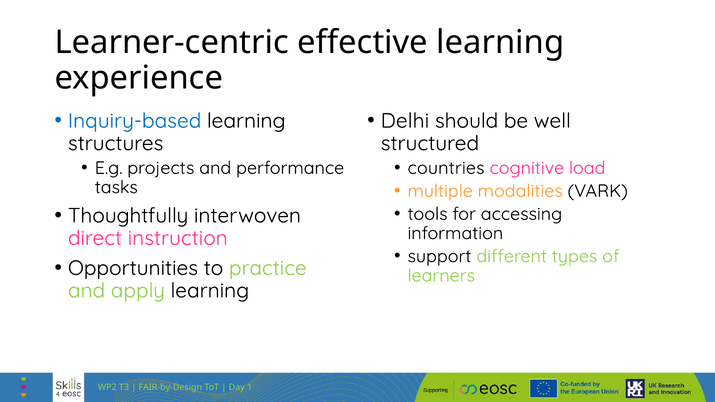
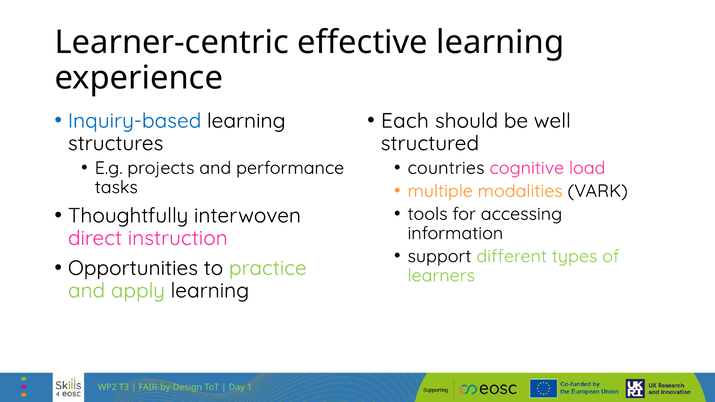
Delhi: Delhi -> Each
